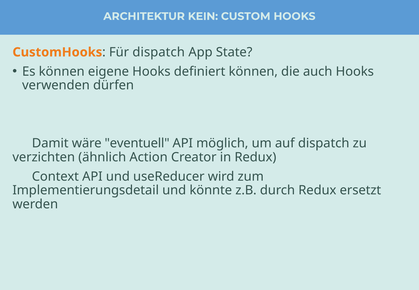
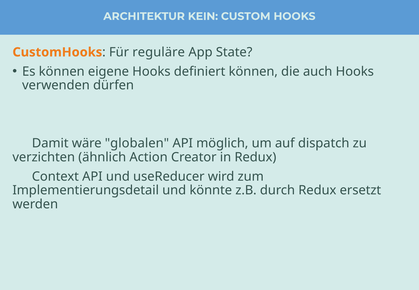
Für dispatch: dispatch -> reguläre
eventuell: eventuell -> globalen
